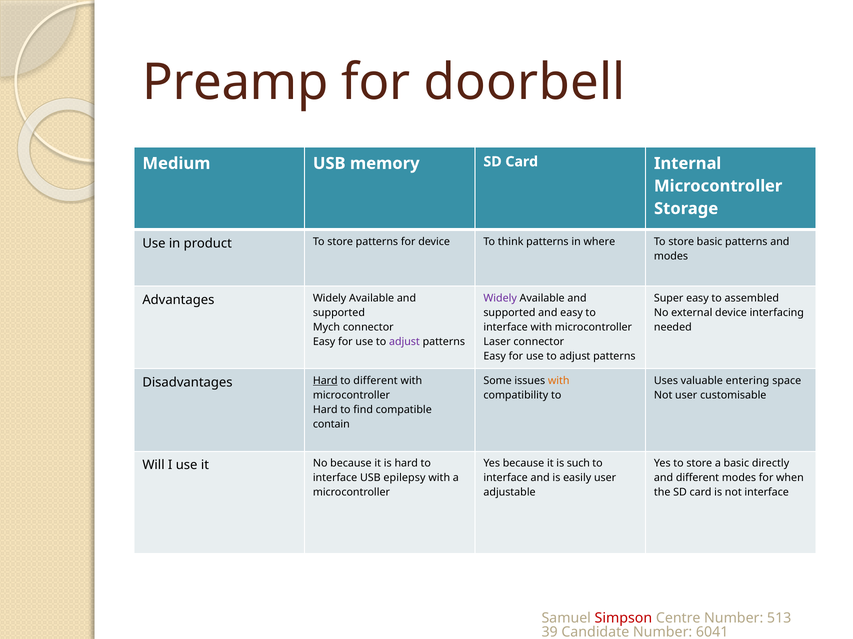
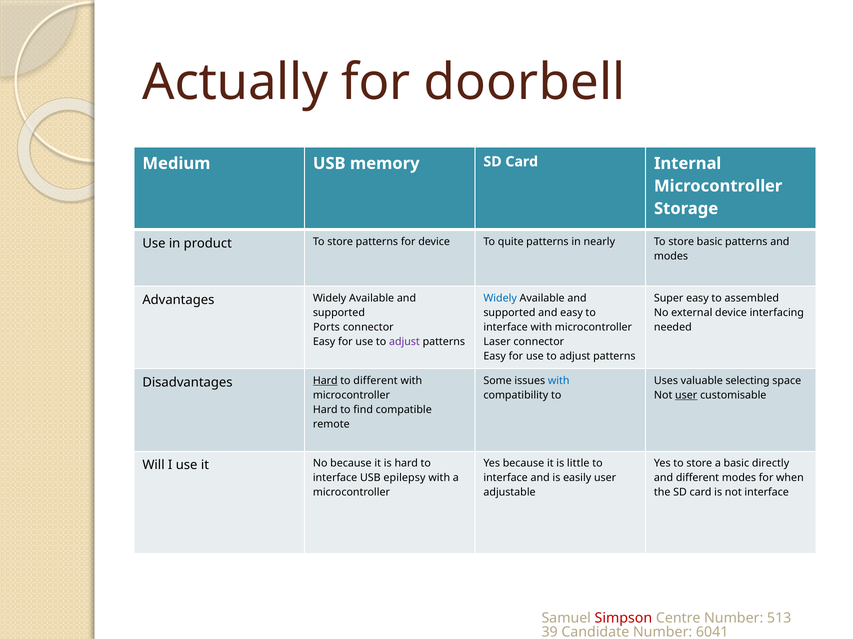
Preamp: Preamp -> Actually
think: think -> quite
where: where -> nearly
Widely at (500, 298) colour: purple -> blue
Mych: Mych -> Ports
with at (559, 381) colour: orange -> blue
entering: entering -> selecting
user at (686, 396) underline: none -> present
contain: contain -> remote
such: such -> little
